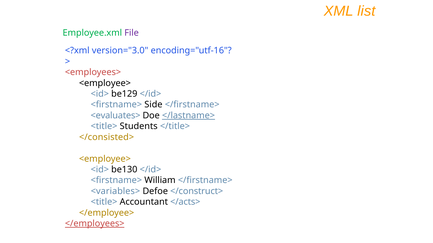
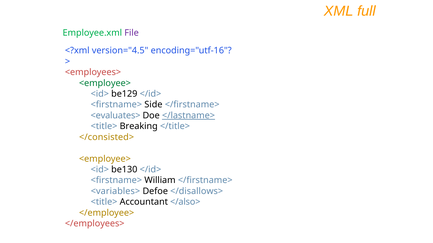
list: list -> full
version="3.0: version="3.0 -> version="4.5
<employee> at (105, 83) colour: black -> green
Students: Students -> Breaking
</construct>: </construct> -> </disallows>
</acts>: </acts> -> </also>
</employees> underline: present -> none
